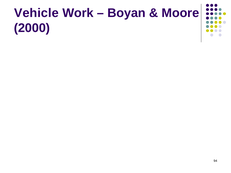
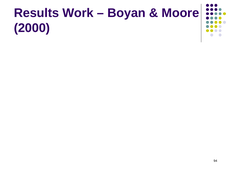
Vehicle: Vehicle -> Results
